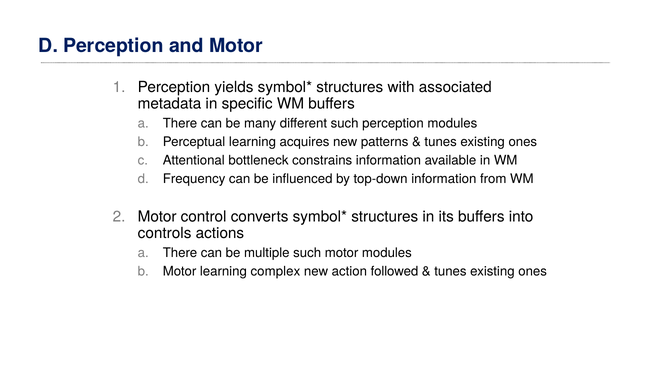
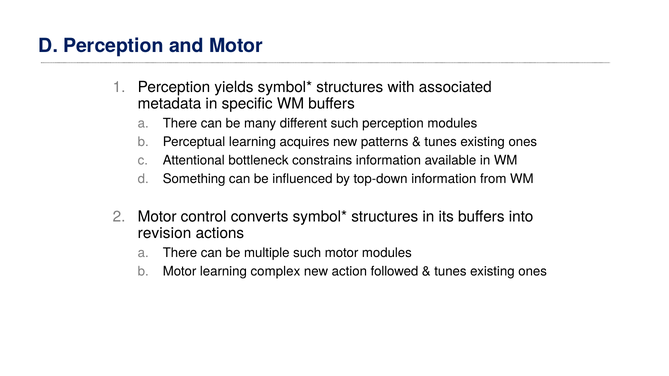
Frequency: Frequency -> Something
controls: controls -> revision
